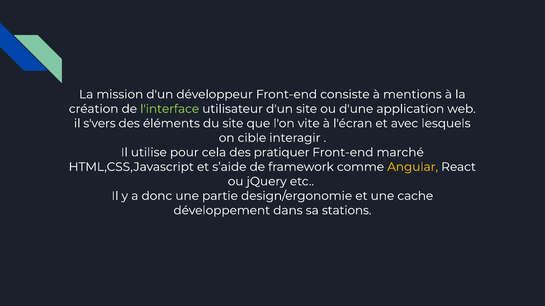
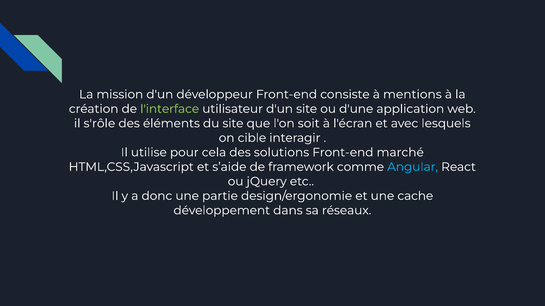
s'vers: s'vers -> s'rôle
vite: vite -> soit
pratiquer: pratiquer -> solutions
Angular colour: yellow -> light blue
stations: stations -> réseaux
